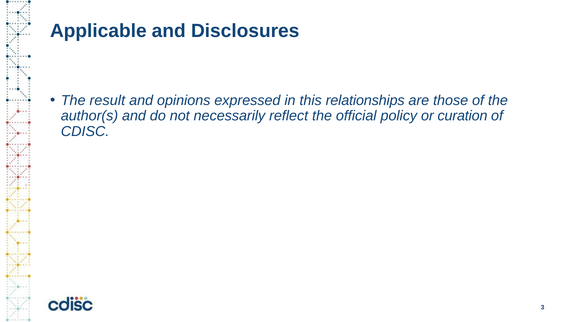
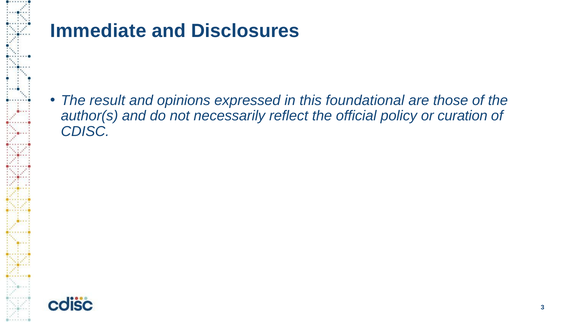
Applicable: Applicable -> Immediate
relationships: relationships -> foundational
